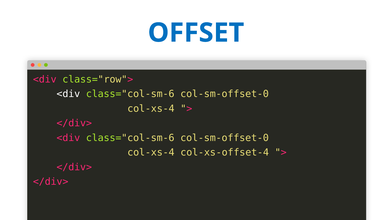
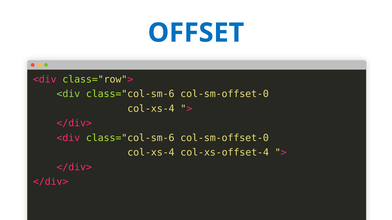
<div at (68, 94) colour: white -> light green
